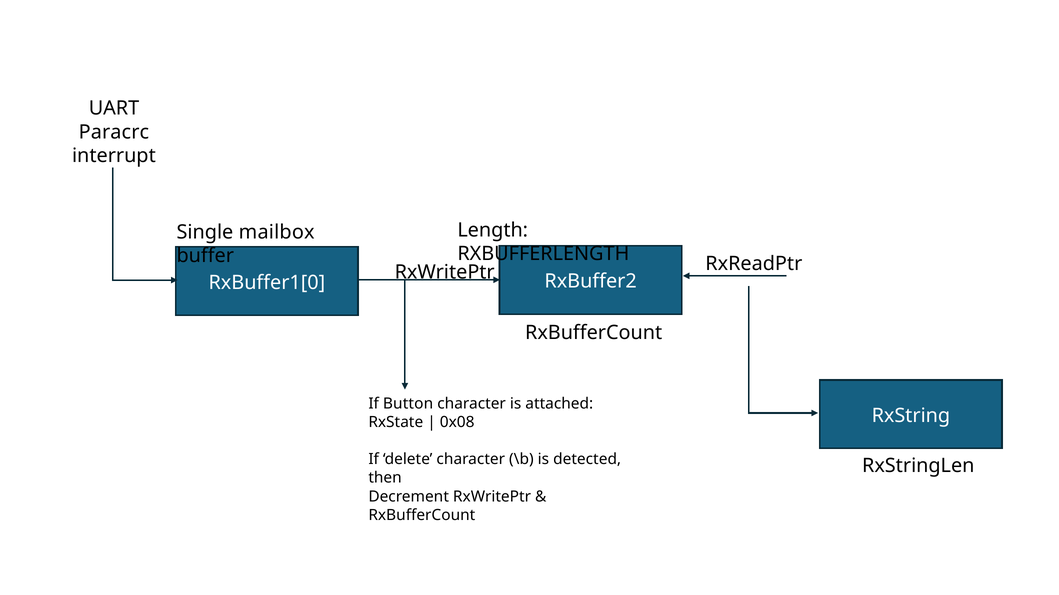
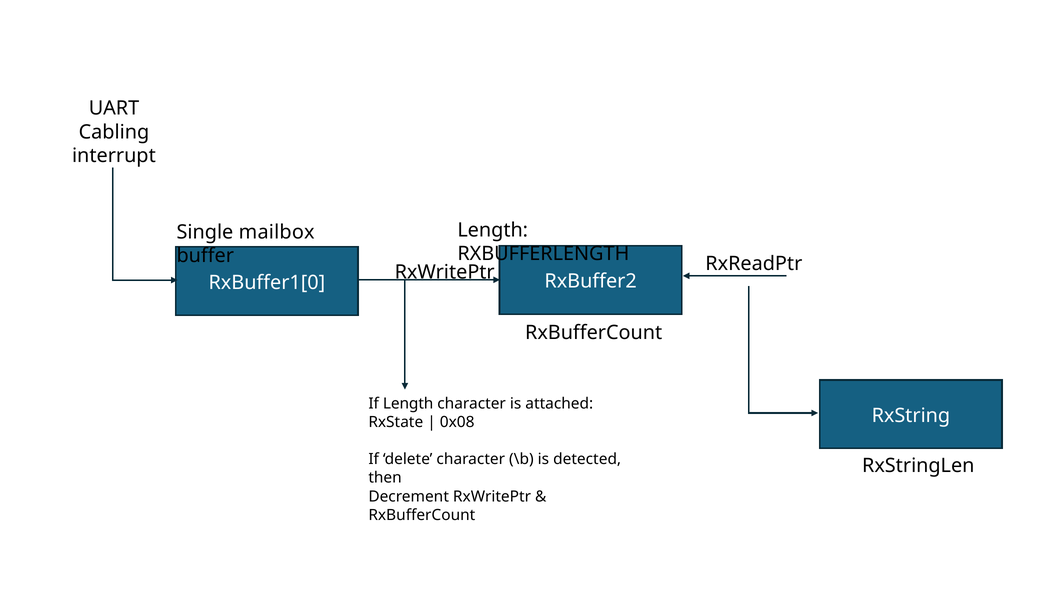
Paracrc: Paracrc -> Cabling
If Button: Button -> Length
